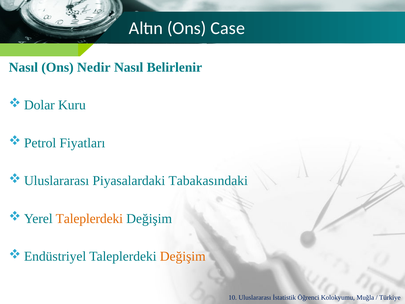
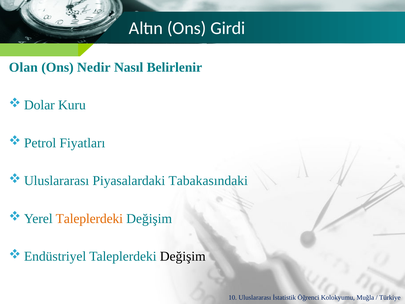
Case: Case -> Girdi
Nasıl at (23, 67): Nasıl -> Olan
Değişim at (183, 256) colour: orange -> black
